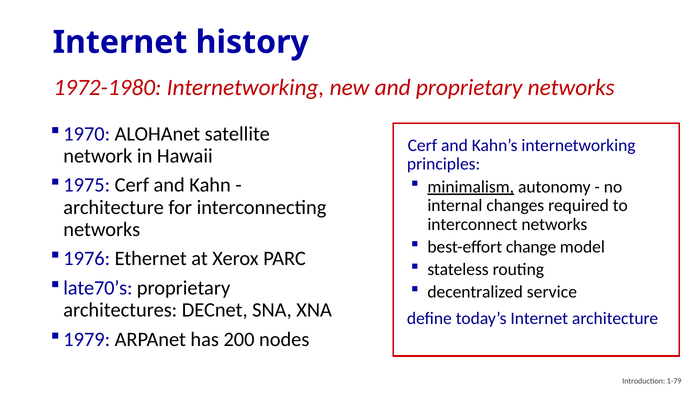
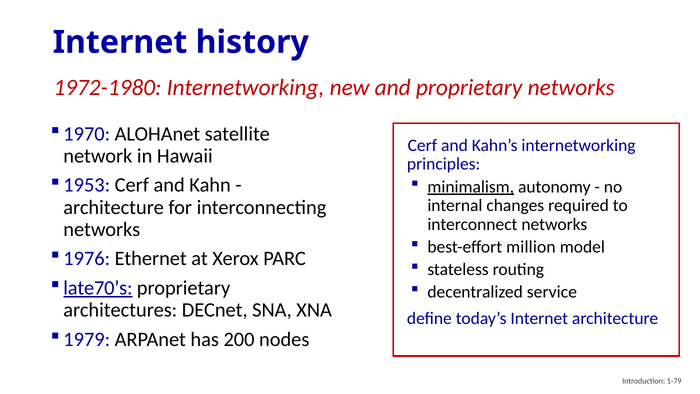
1975: 1975 -> 1953
change: change -> million
late70’s underline: none -> present
